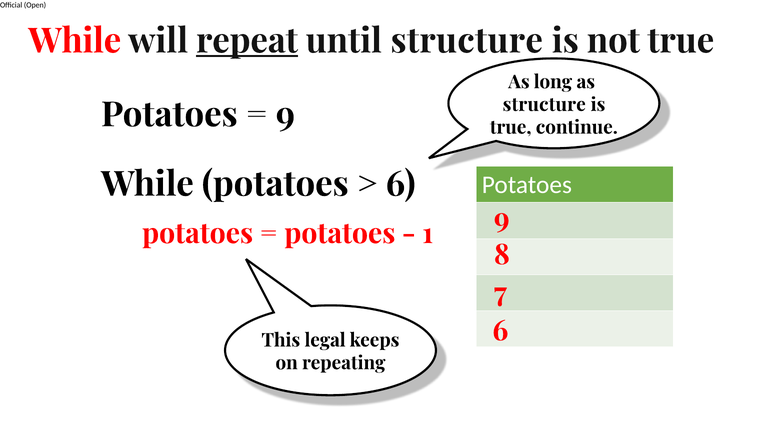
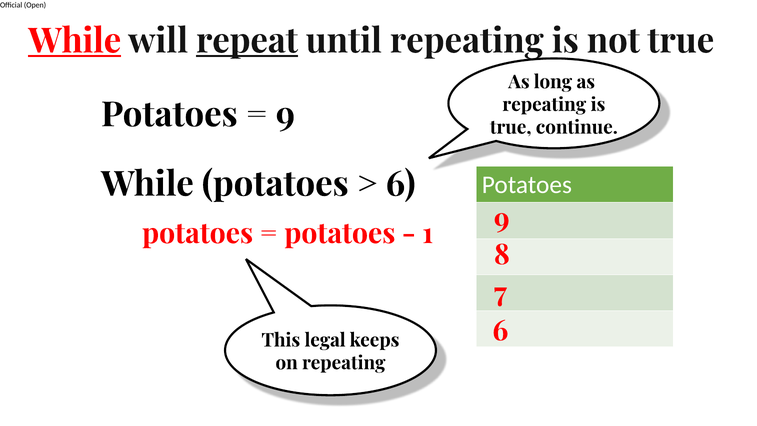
While at (75, 41) underline: none -> present
until structure: structure -> repeating
structure at (544, 105): structure -> repeating
